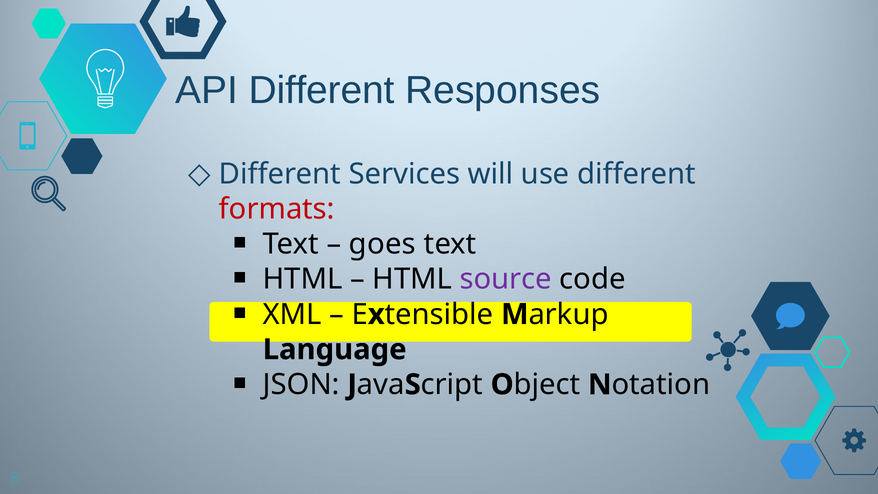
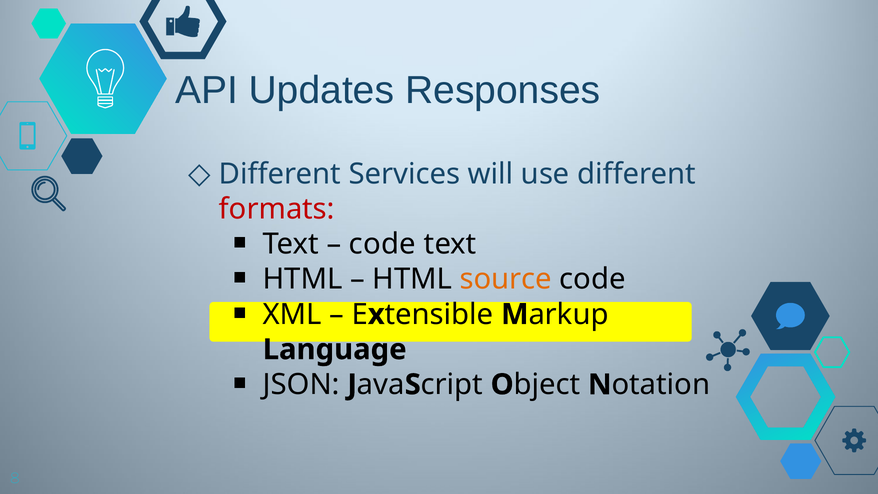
API Different: Different -> Updates
goes at (382, 244): goes -> code
source colour: purple -> orange
